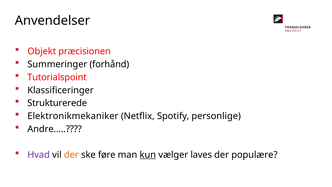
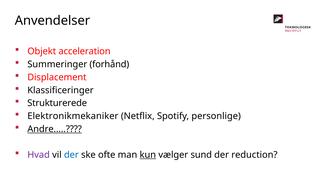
præcisionen: præcisionen -> acceleration
Tutorialspoint: Tutorialspoint -> Displacement
Andre… underline: none -> present
der at (71, 155) colour: orange -> blue
føre: føre -> ofte
laves: laves -> sund
populære: populære -> reduction
